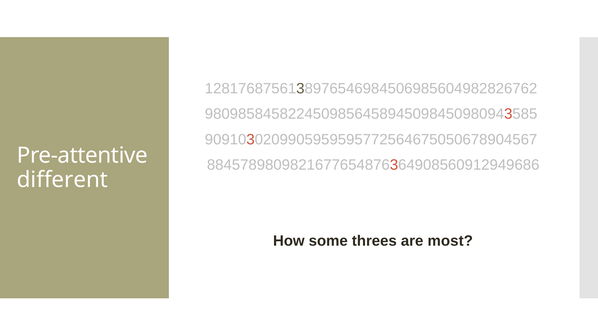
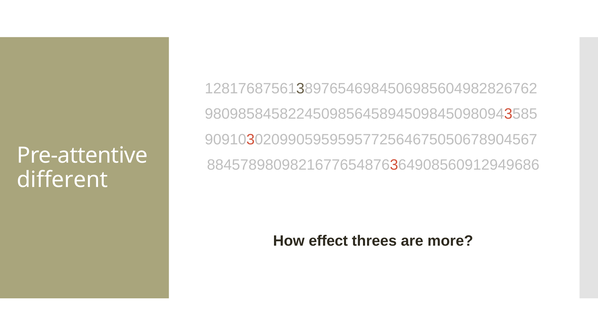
some: some -> effect
most: most -> more
